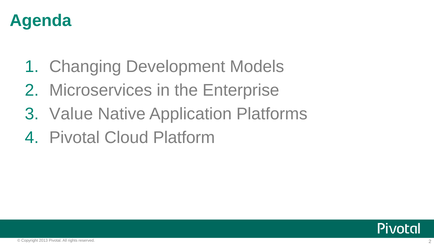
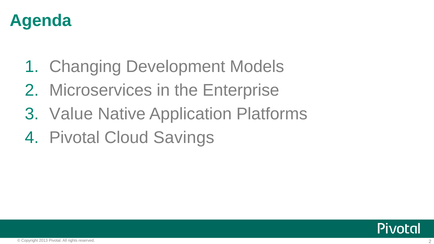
Platform: Platform -> Savings
